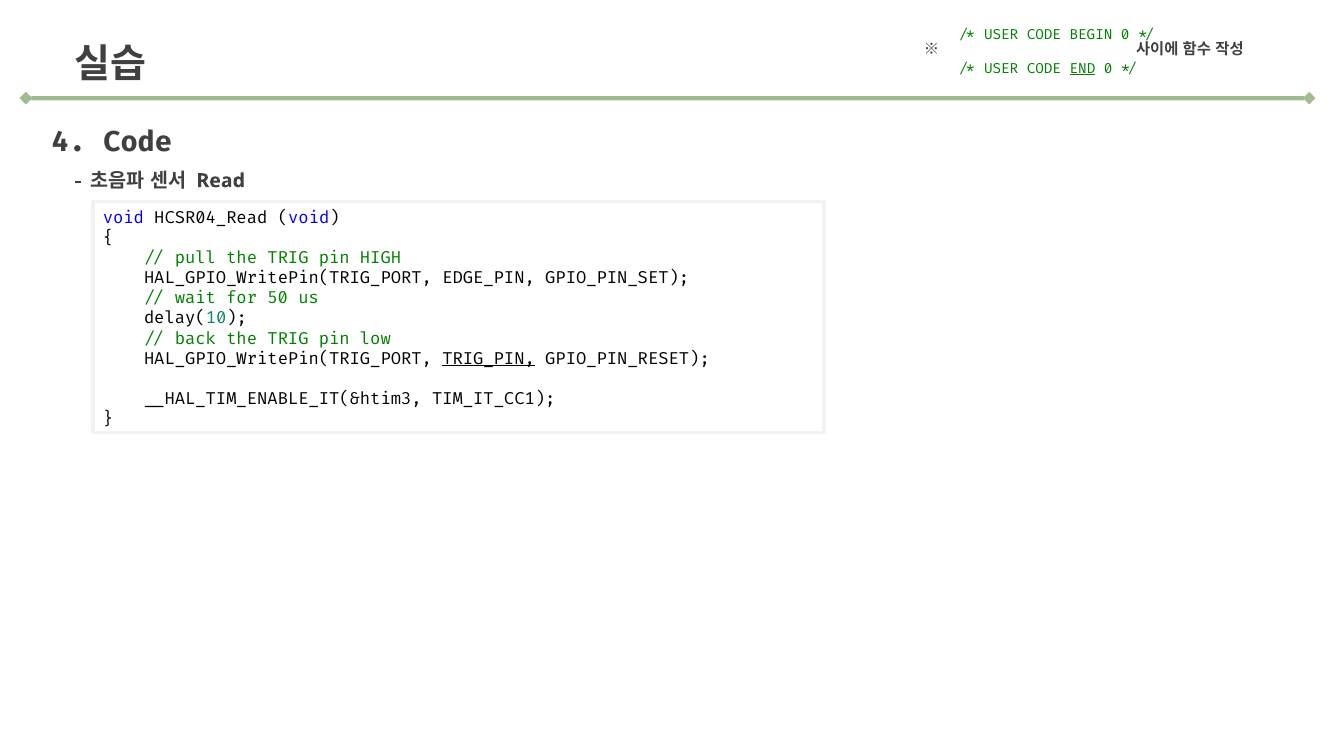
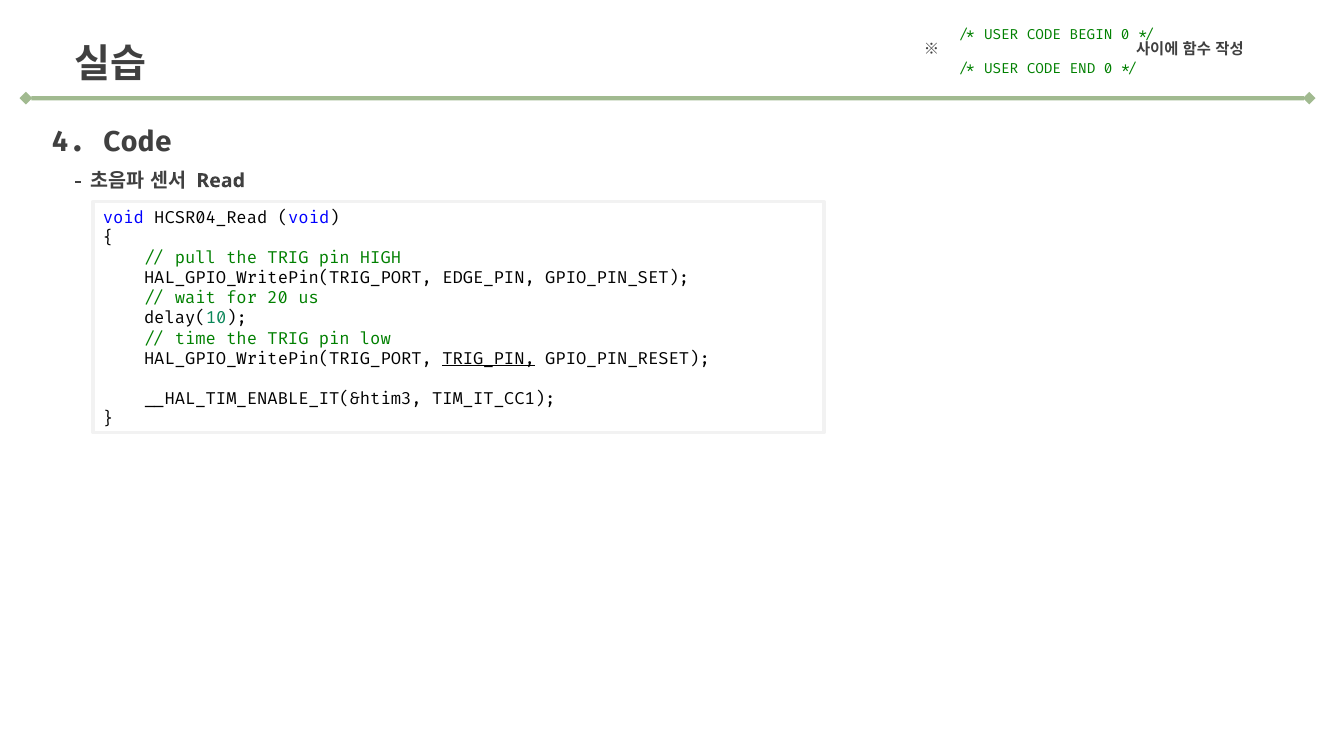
END underline: present -> none
50: 50 -> 20
back: back -> time
